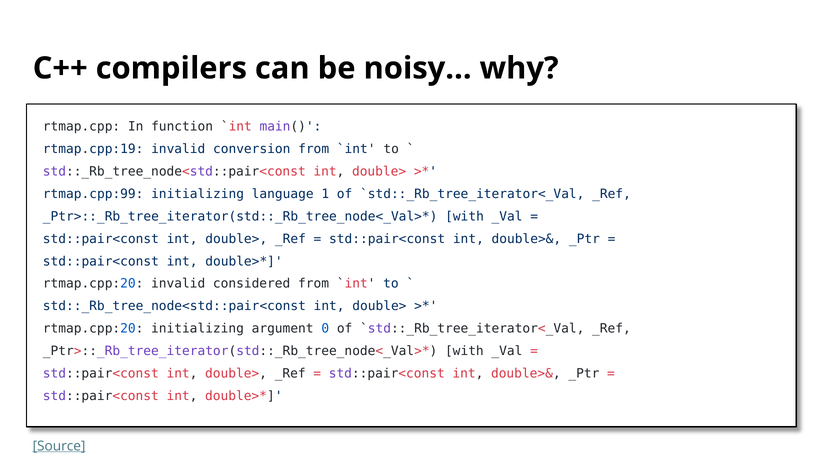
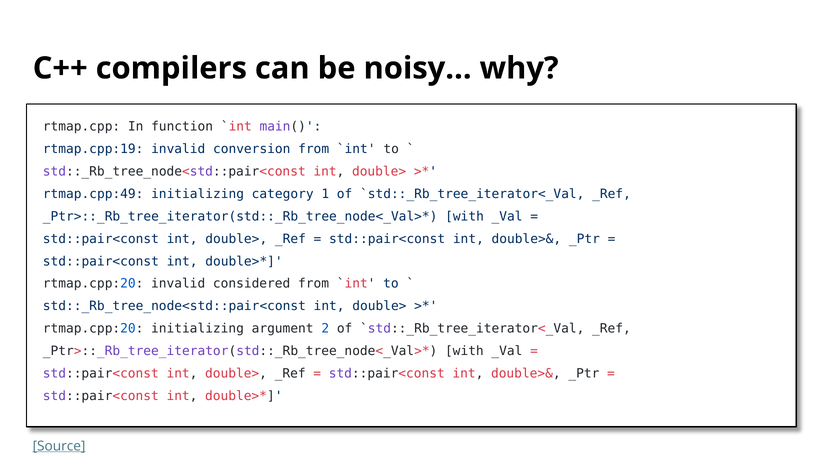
rtmap.cpp:99: rtmap.cpp:99 -> rtmap.cpp:49
language: language -> category
0: 0 -> 2
